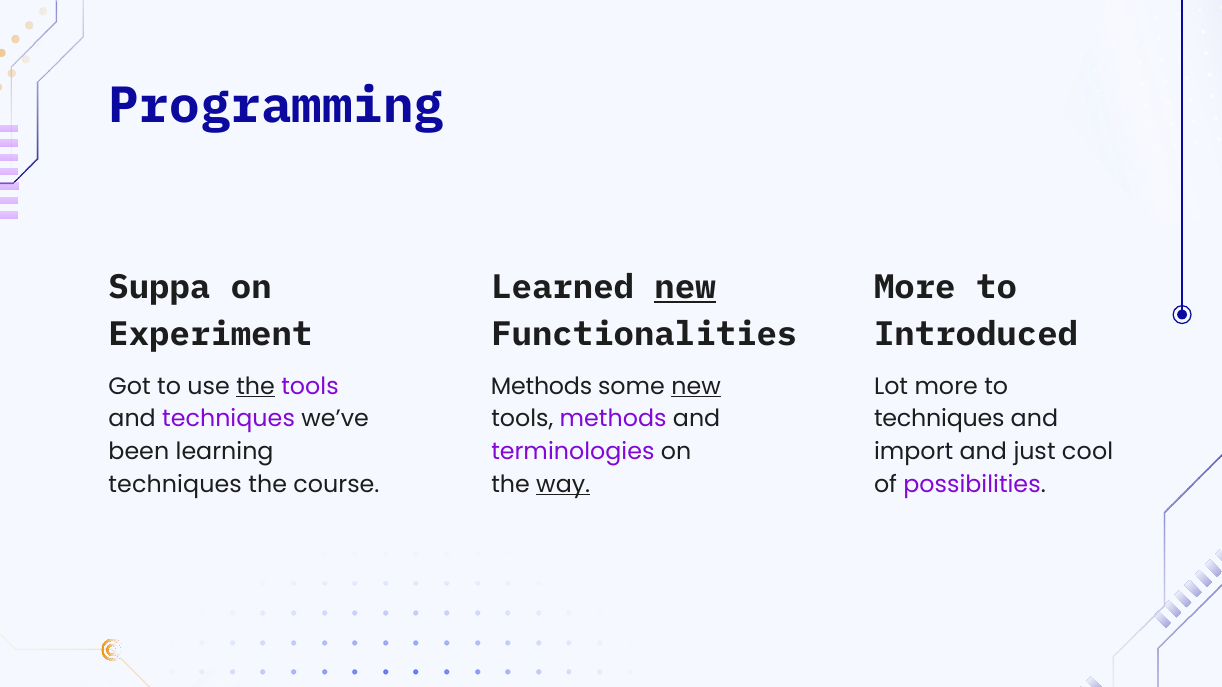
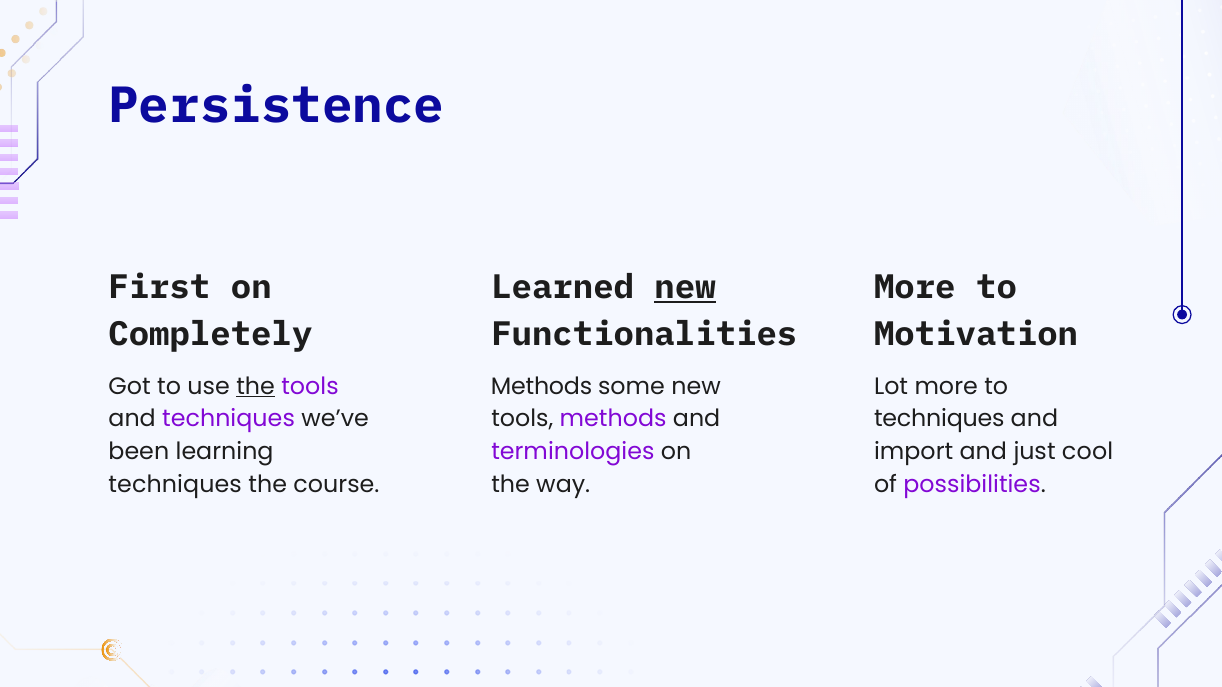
Programming: Programming -> Persistence
Suppa: Suppa -> First
Experiment: Experiment -> Completely
Introduced: Introduced -> Motivation
new at (696, 387) underline: present -> none
way underline: present -> none
